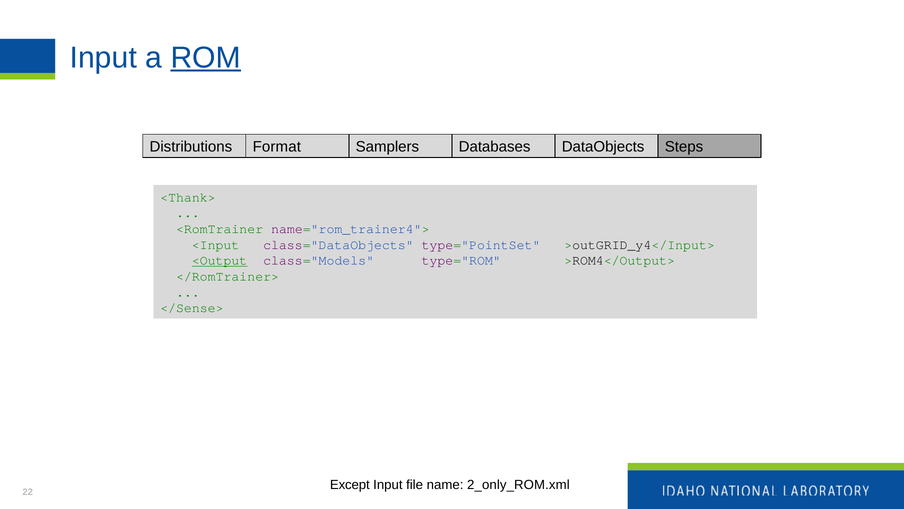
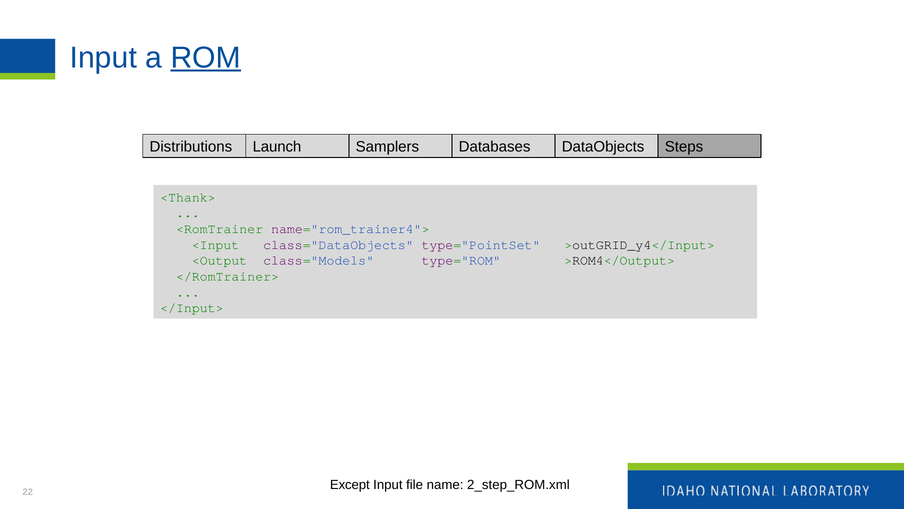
Format: Format -> Launch
<Output underline: present -> none
</Sense>: </Sense> -> </Input>
2_only_ROM.xml: 2_only_ROM.xml -> 2_step_ROM.xml
